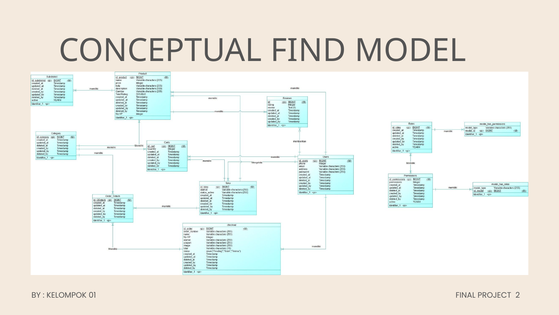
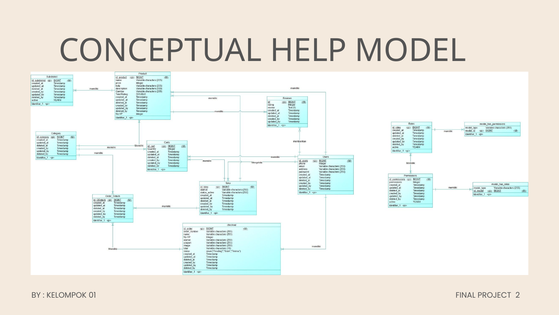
FIND: FIND -> HELP
